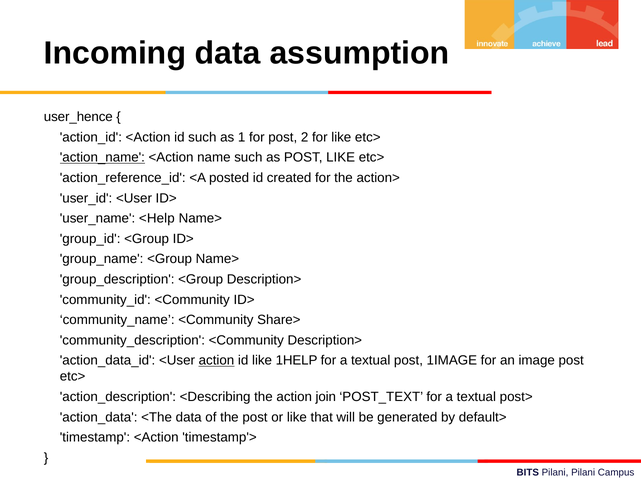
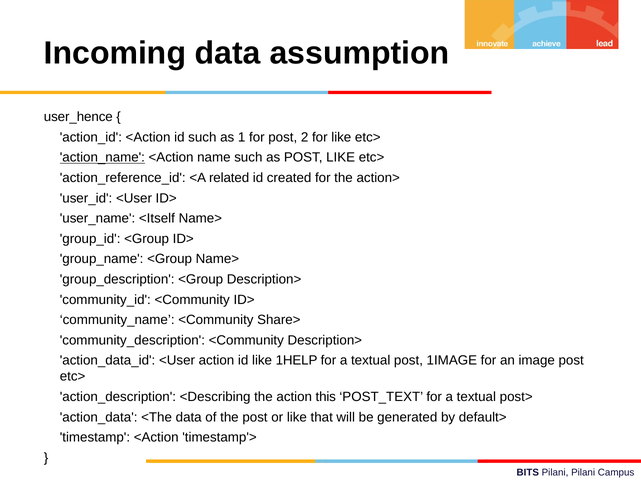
posted: posted -> related
<Help: <Help -> <Itself
action at (216, 360) underline: present -> none
join: join -> this
